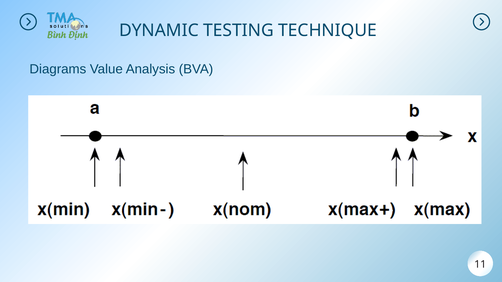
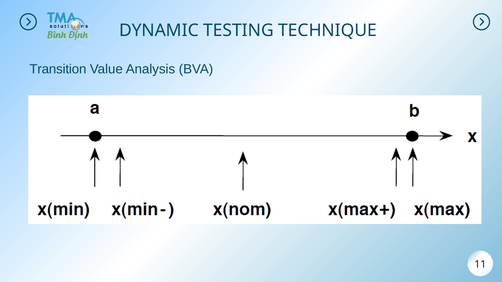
Diagrams: Diagrams -> Transition
